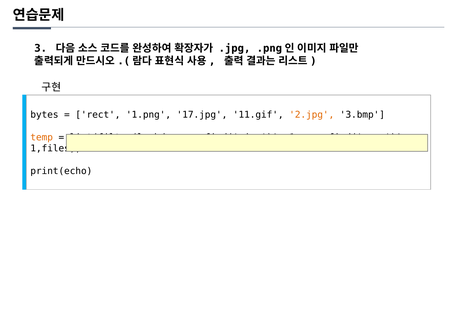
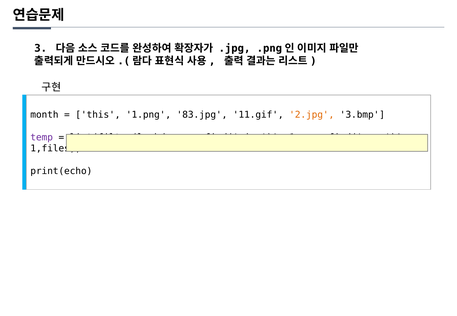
bytes: bytes -> month
rect: rect -> this
17.jpg: 17.jpg -> 83.jpg
temp colour: orange -> purple
